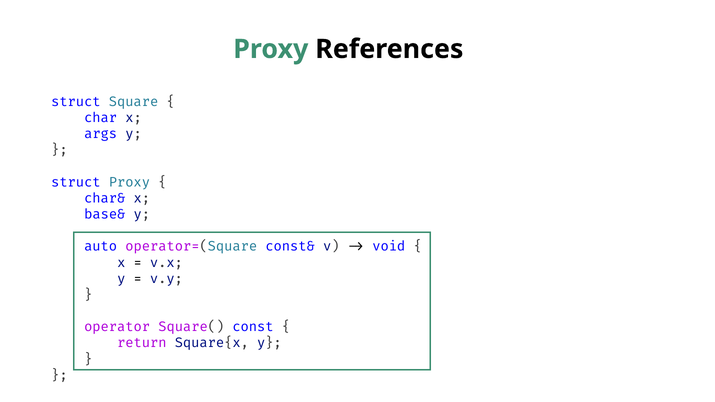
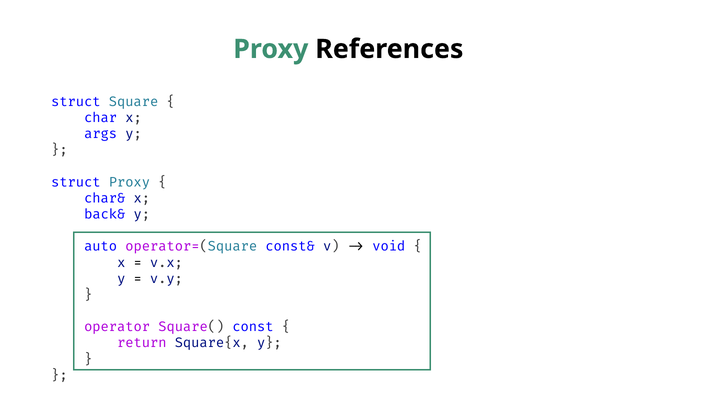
base&: base& -> back&
